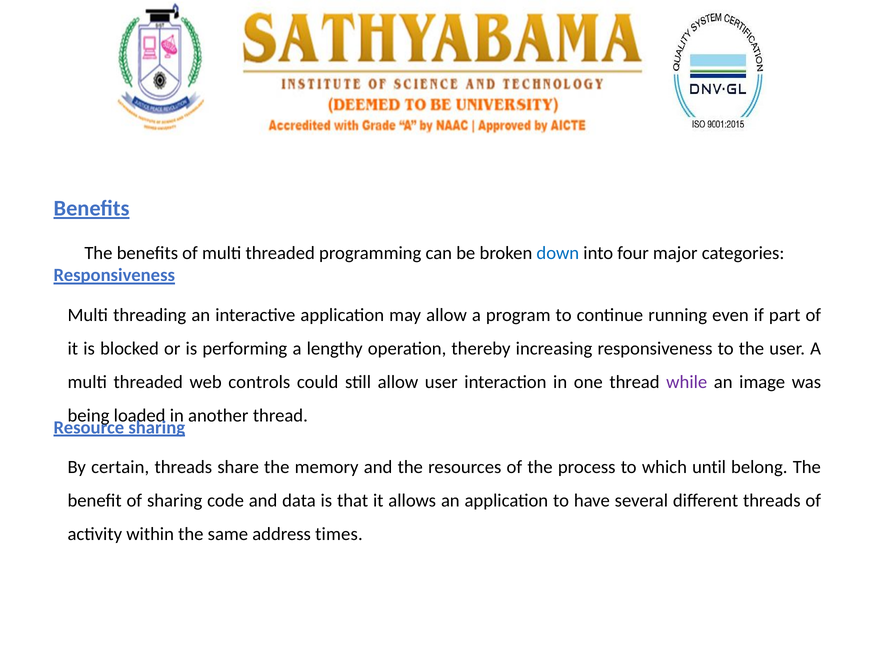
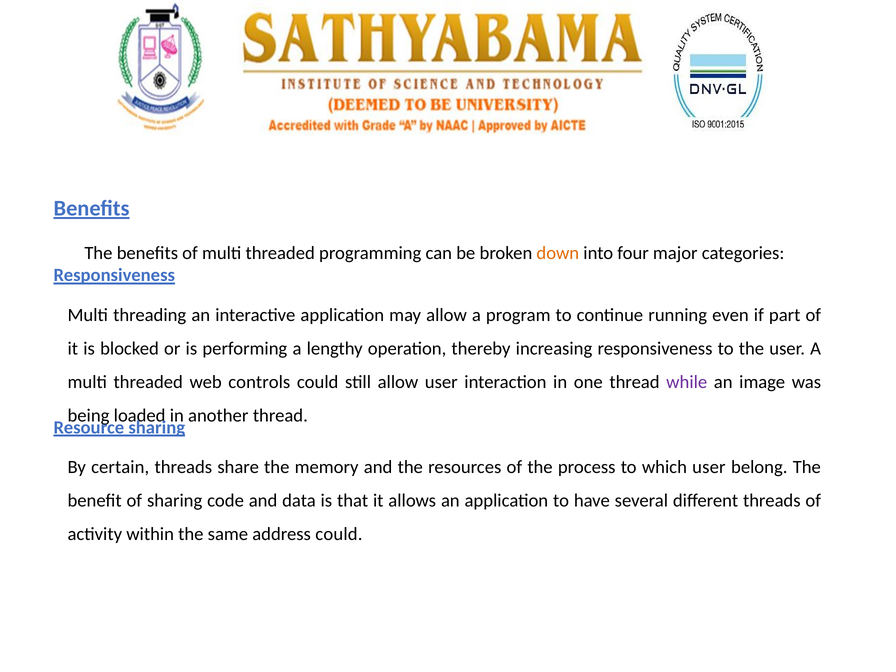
down colour: blue -> orange
which until: until -> user
address times: times -> could
